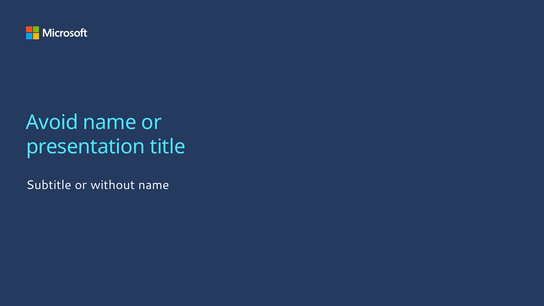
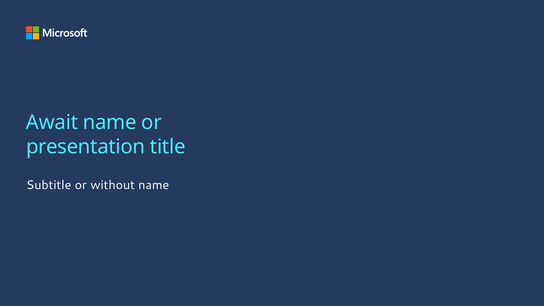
Avoid: Avoid -> Await
